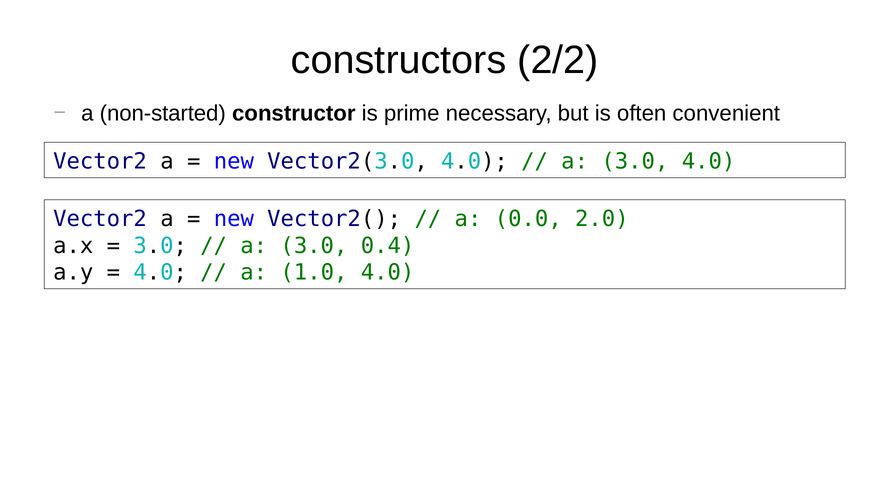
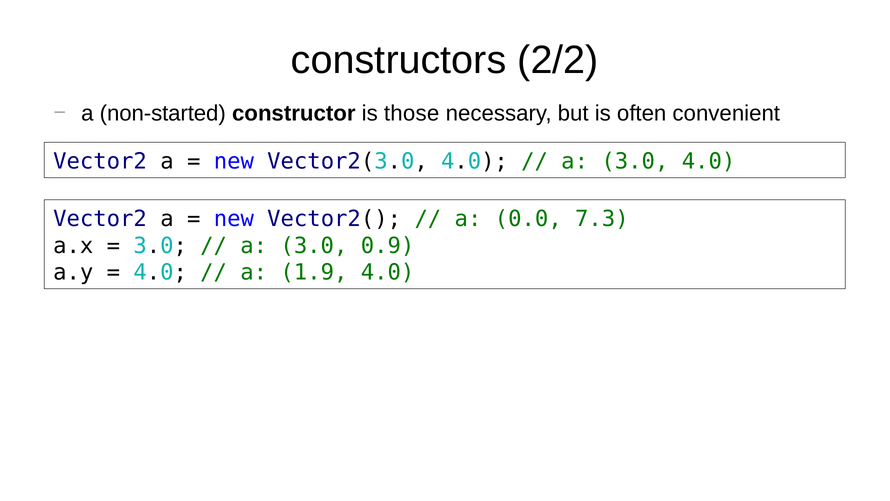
prime: prime -> those
2.0: 2.0 -> 7.3
0.4: 0.4 -> 0.9
1.0: 1.0 -> 1.9
